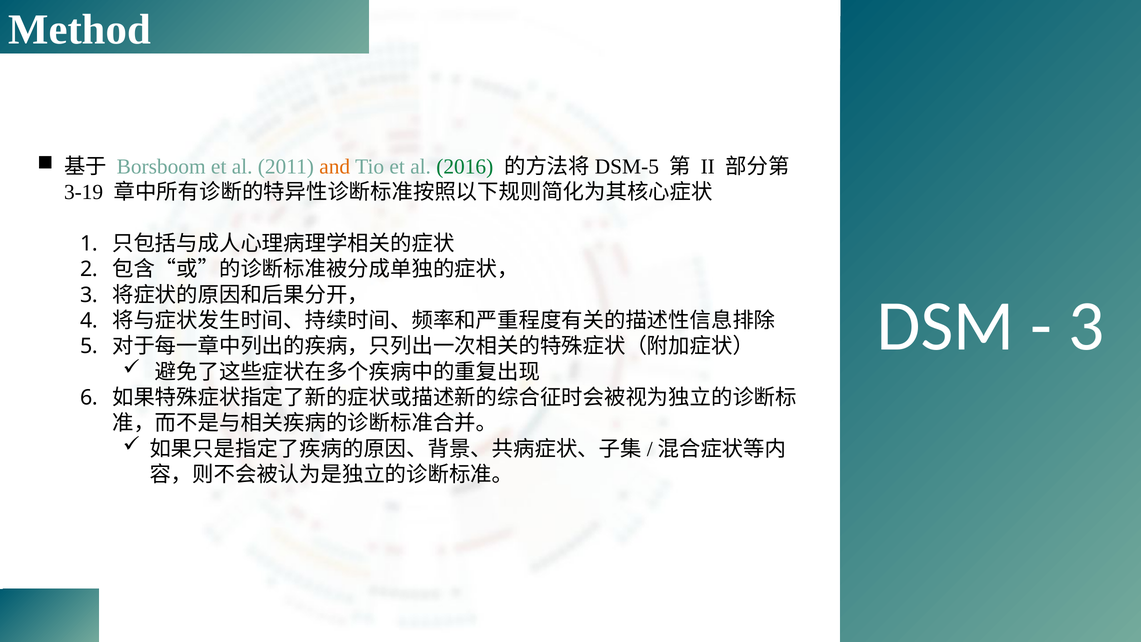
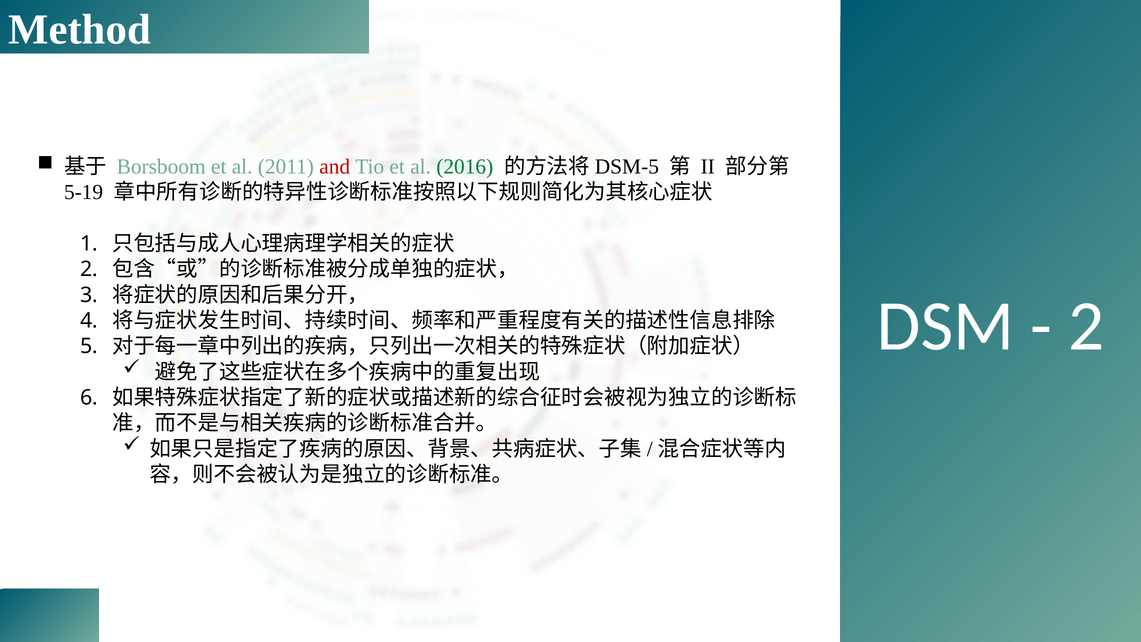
and colour: orange -> red
3-19: 3-19 -> 5-19
3 at (1086, 326): 3 -> 2
